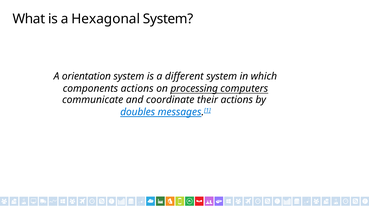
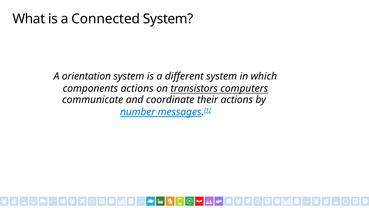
Hexagonal: Hexagonal -> Connected
processing: processing -> transistors
doubles: doubles -> number
